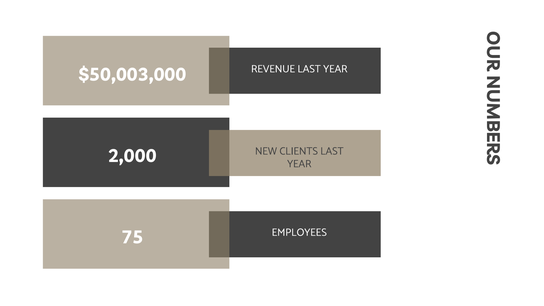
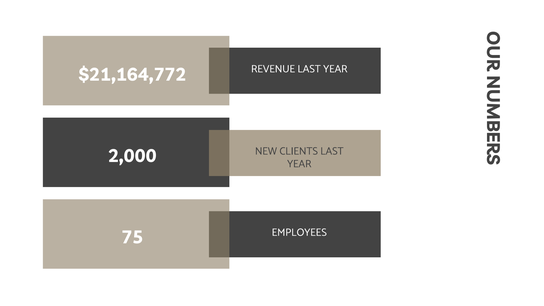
$50,003,000: $50,003,000 -> $21,164,772
